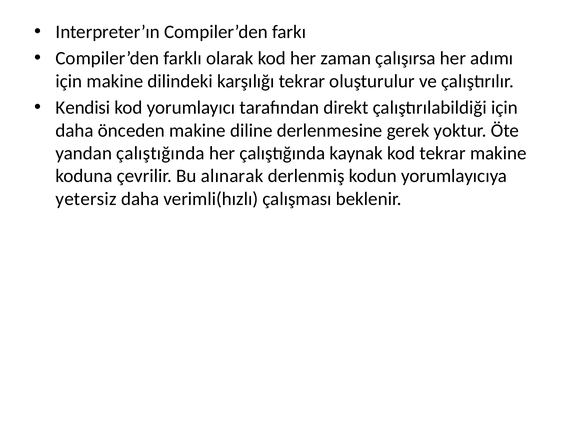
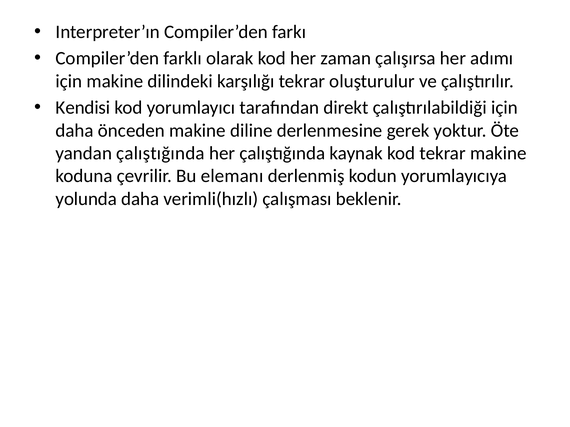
alınarak: alınarak -> elemanı
yetersiz: yetersiz -> yolunda
